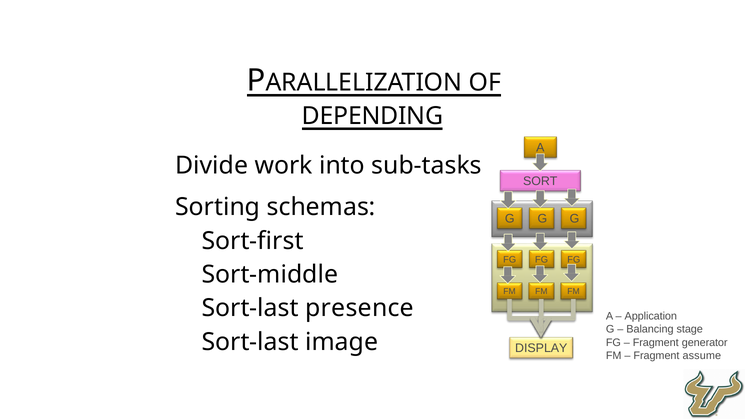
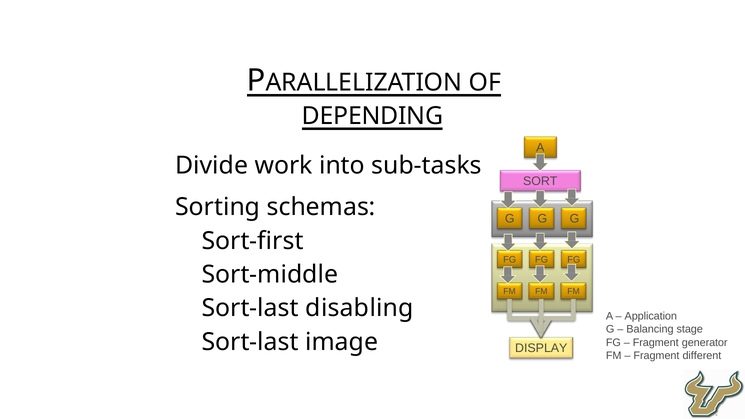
presence: presence -> disabling
assume: assume -> different
